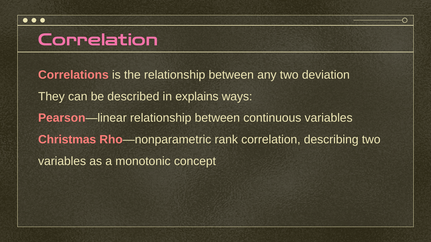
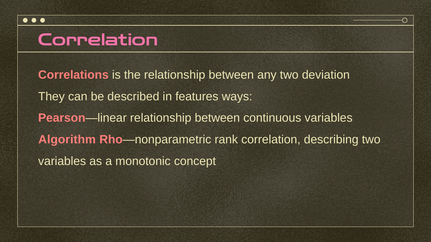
explains: explains -> features
Christmas: Christmas -> Algorithm
